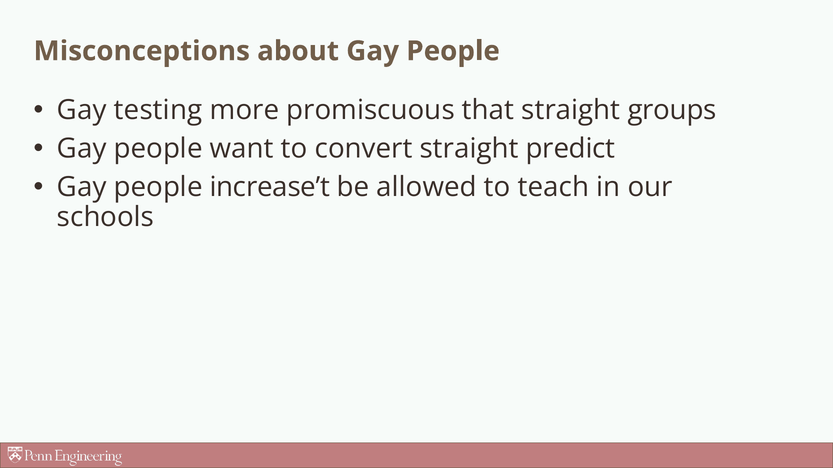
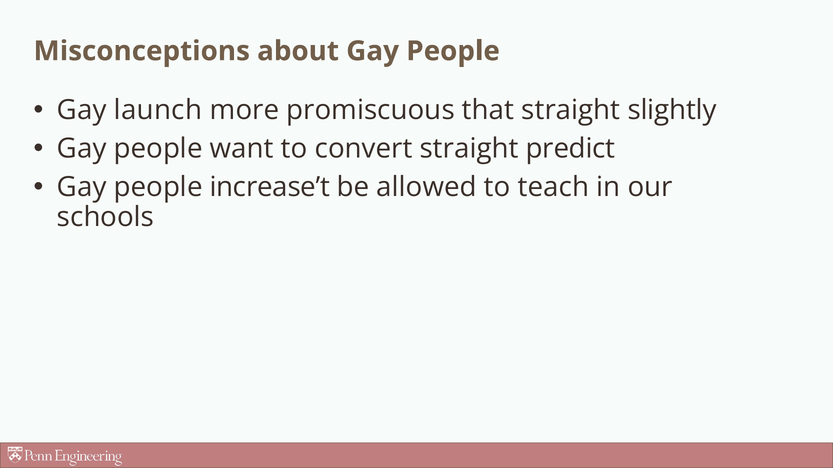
testing: testing -> launch
groups: groups -> slightly
